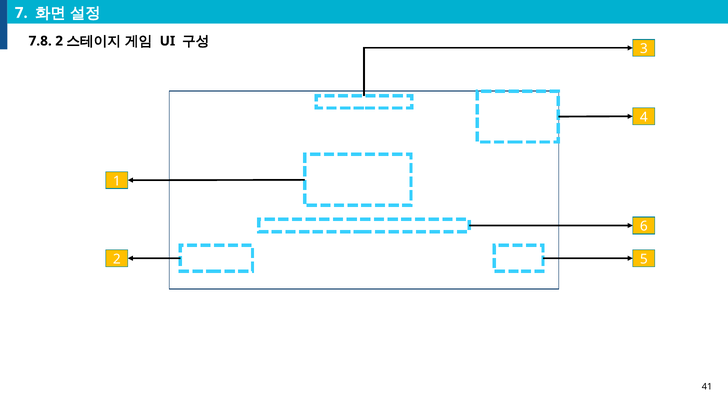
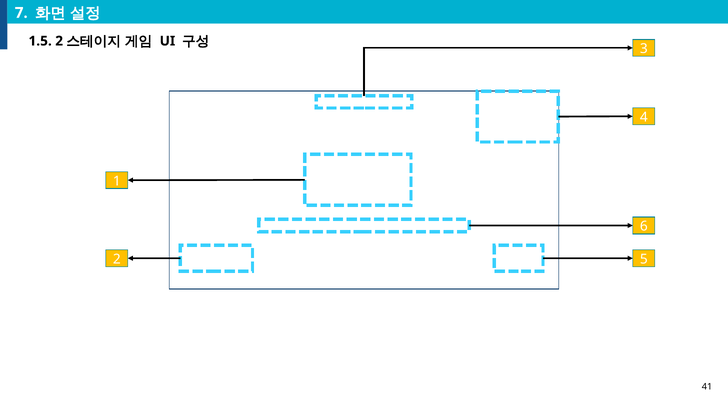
7.8: 7.8 -> 1.5
